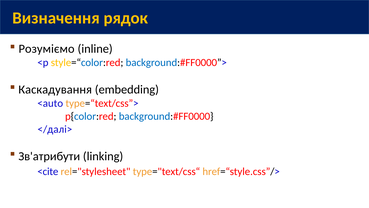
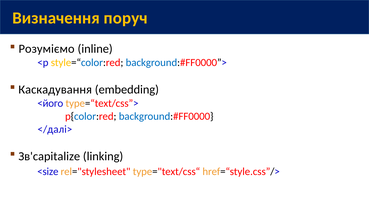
рядок: рядок -> поруч
<auto: <auto -> <його
Зв'атрибути: Зв'атрибути -> Зв'capitalize
<cite: <cite -> <size
